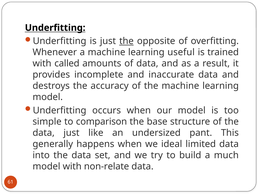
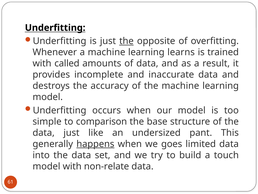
useful: useful -> learns
happens underline: none -> present
ideal: ideal -> goes
much: much -> touch
